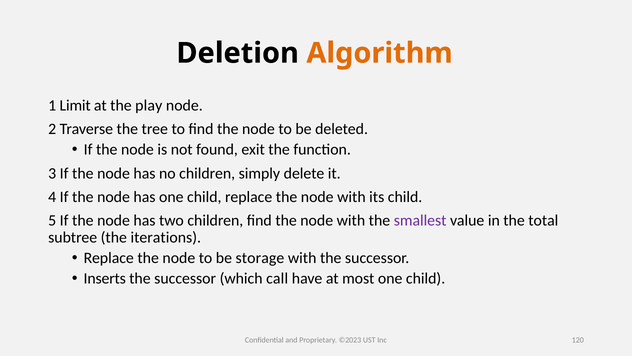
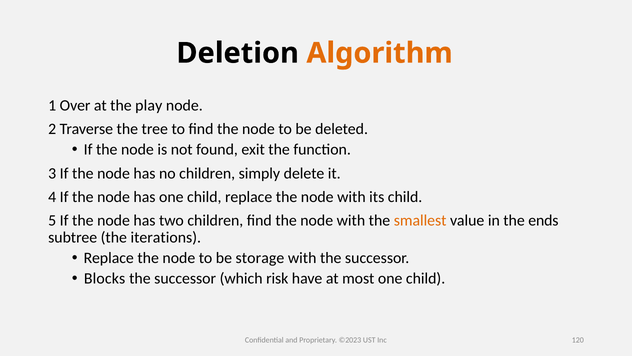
Limit: Limit -> Over
smallest colour: purple -> orange
total: total -> ends
Inserts: Inserts -> Blocks
call: call -> risk
